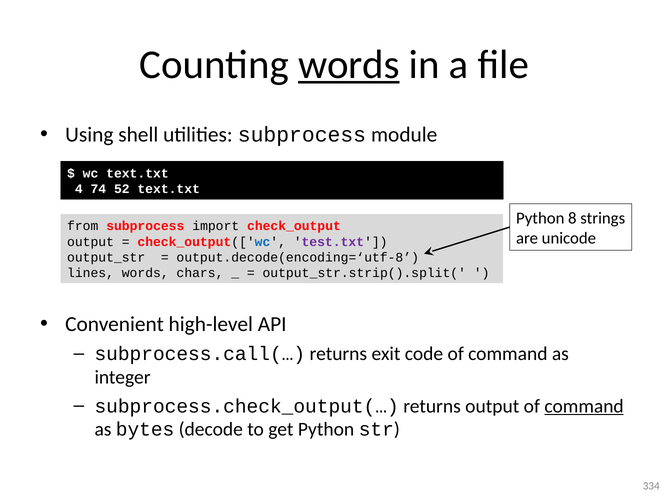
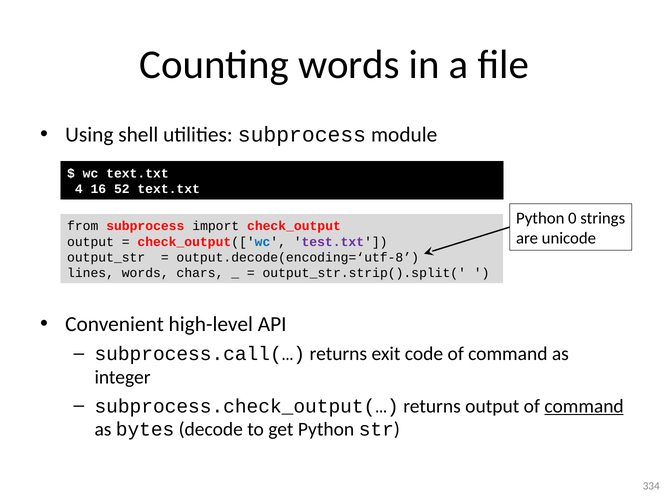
words at (349, 65) underline: present -> none
74: 74 -> 16
8: 8 -> 0
